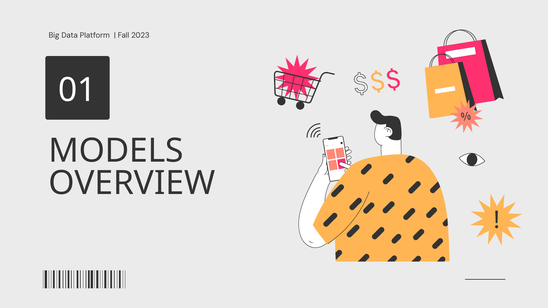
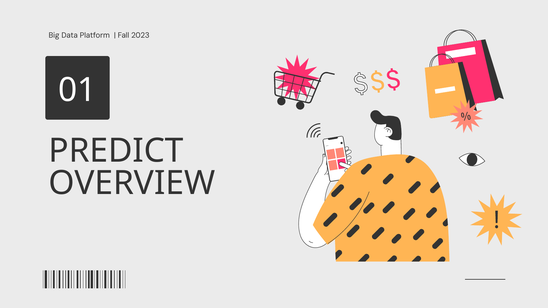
MODELS: MODELS -> PREDICT
